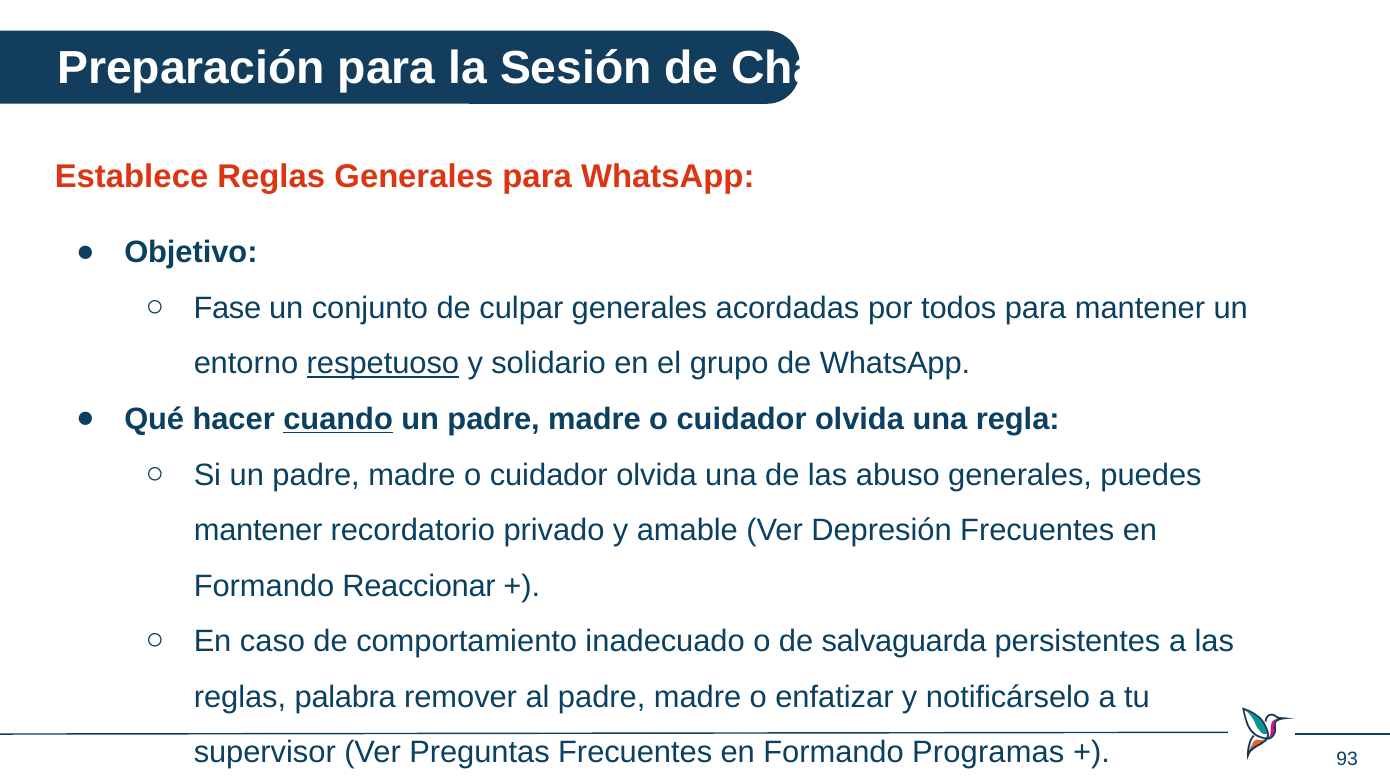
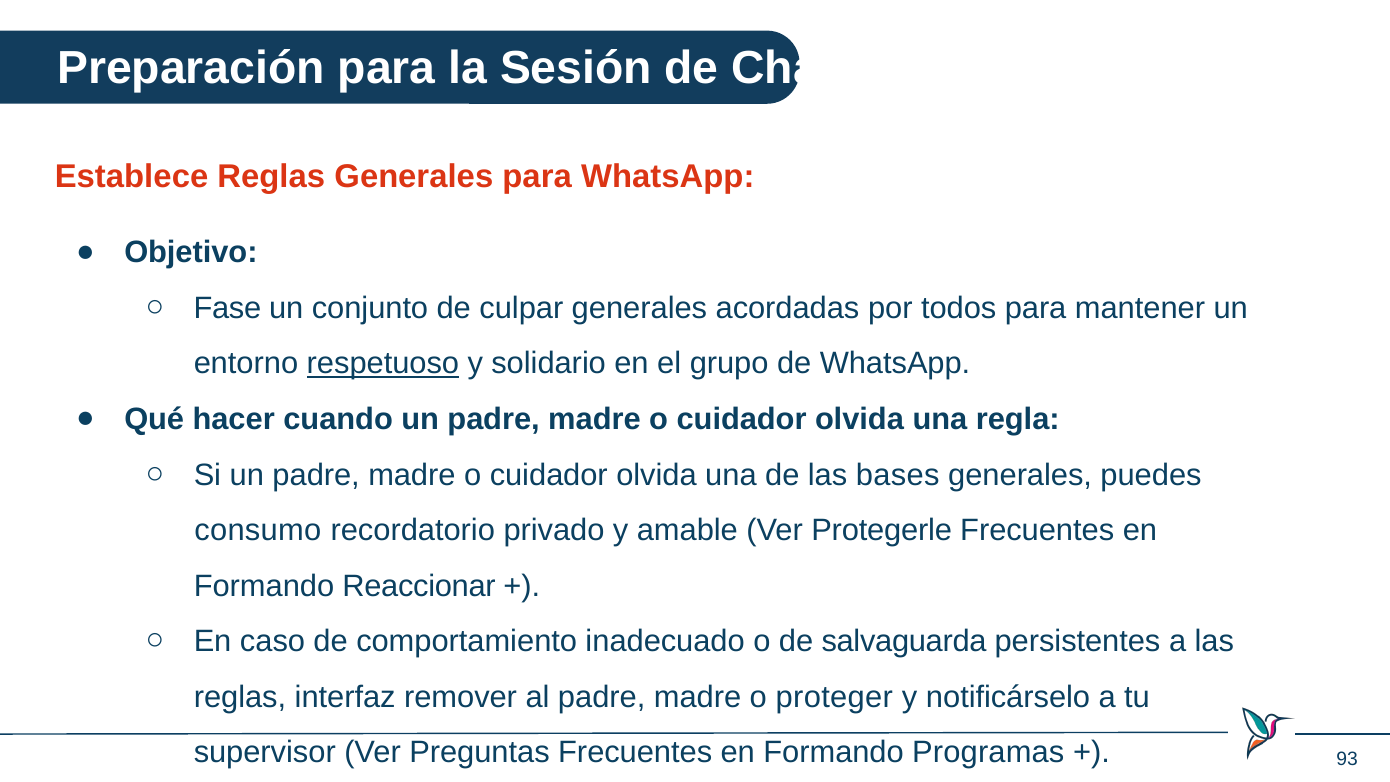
cuando underline: present -> none
abuso: abuso -> bases
mantener at (258, 530): mantener -> consumo
Depresión: Depresión -> Protegerle
palabra: palabra -> interfaz
enfatizar: enfatizar -> proteger
